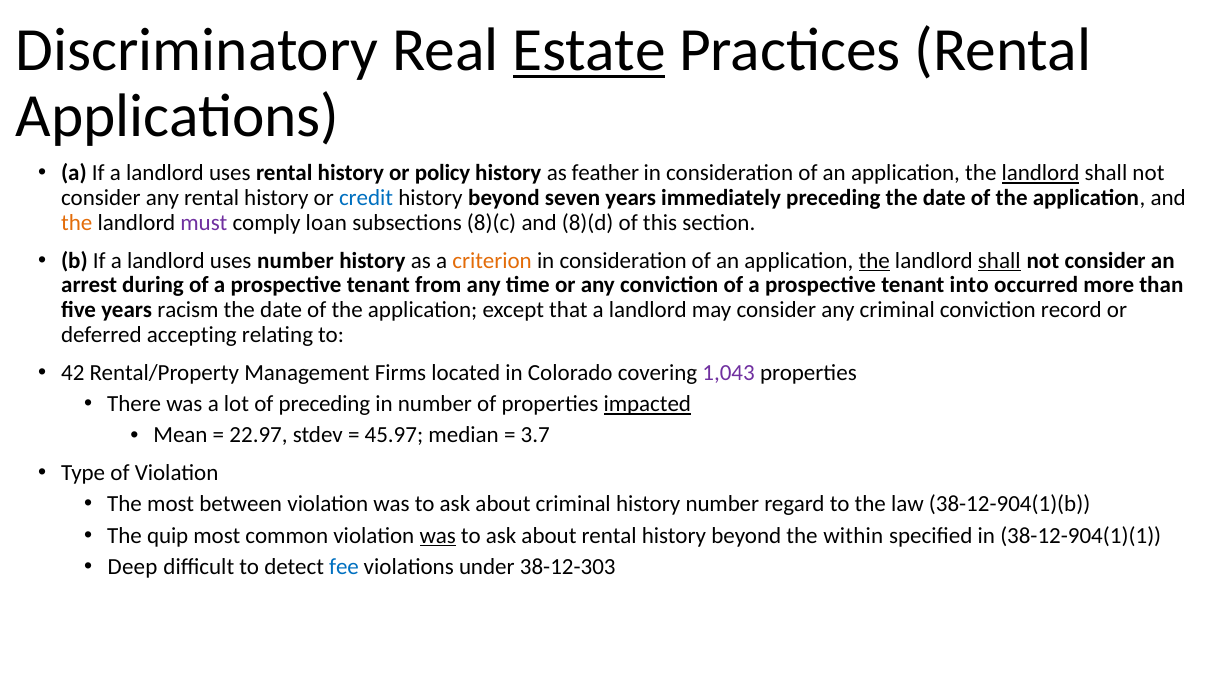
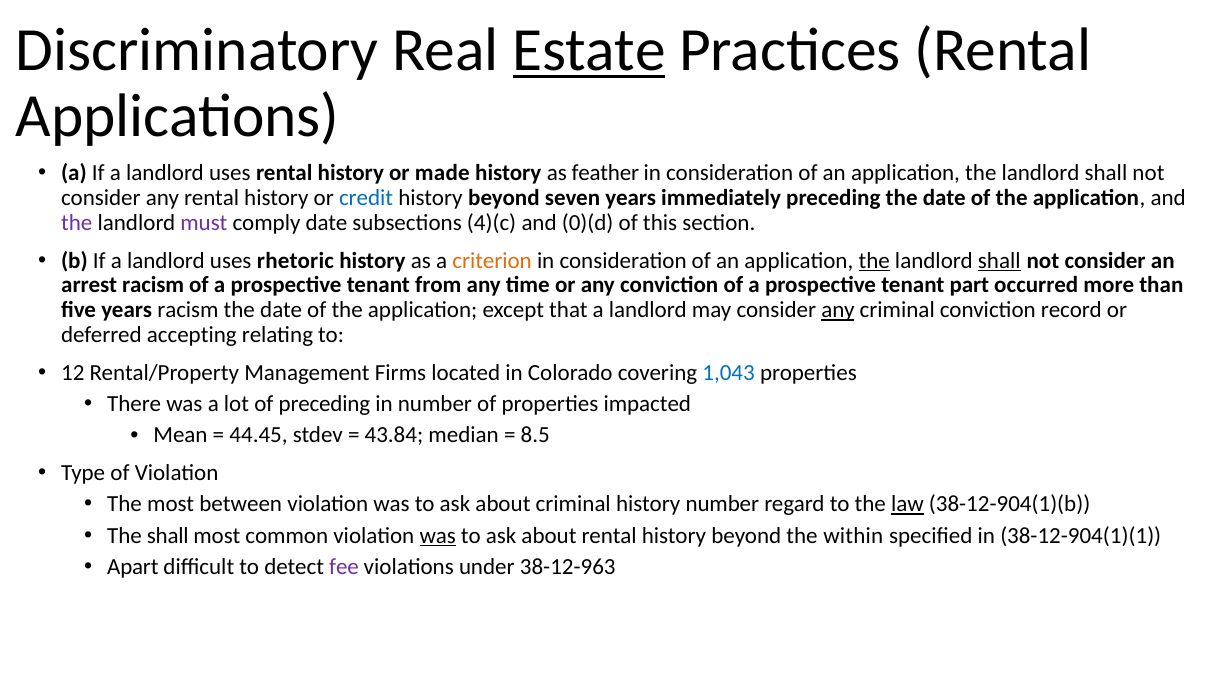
policy: policy -> made
landlord at (1041, 173) underline: present -> none
the at (77, 223) colour: orange -> purple
comply loan: loan -> date
8)(c: 8)(c -> 4)(c
8)(d: 8)(d -> 0)(d
uses number: number -> rhetoric
arrest during: during -> racism
into: into -> part
any at (838, 310) underline: none -> present
42: 42 -> 12
1,043 colour: purple -> blue
impacted underline: present -> none
22.97: 22.97 -> 44.45
45.97: 45.97 -> 43.84
3.7: 3.7 -> 8.5
law underline: none -> present
The quip: quip -> shall
Deep: Deep -> Apart
fee colour: blue -> purple
38-12-303: 38-12-303 -> 38-12-963
